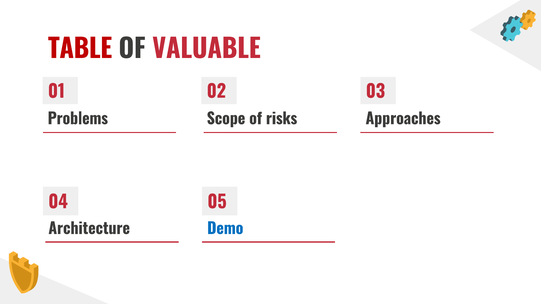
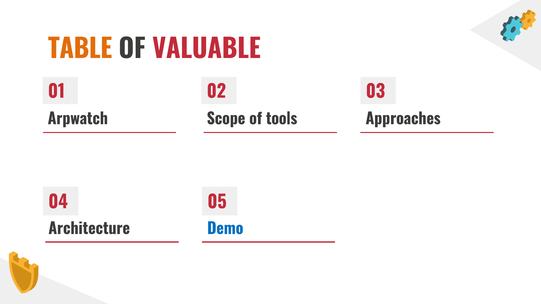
TABLE colour: red -> orange
Problems: Problems -> Arpwatch
risks: risks -> tools
